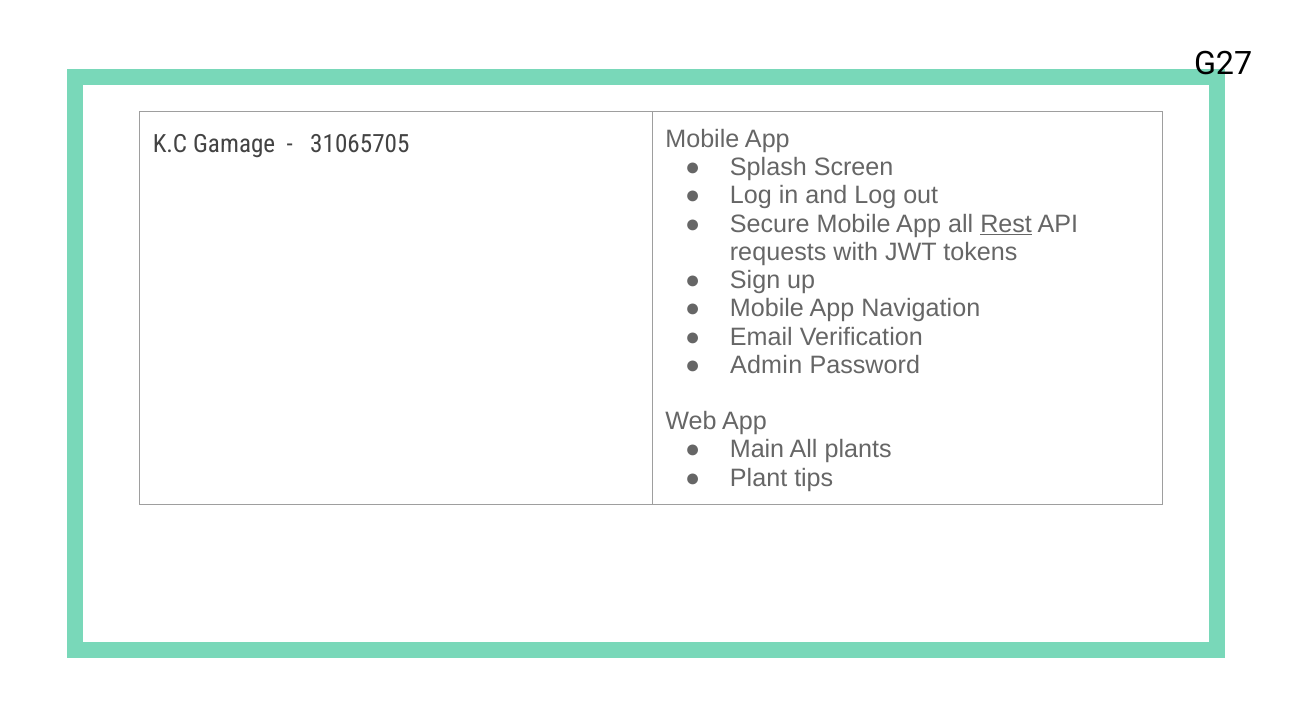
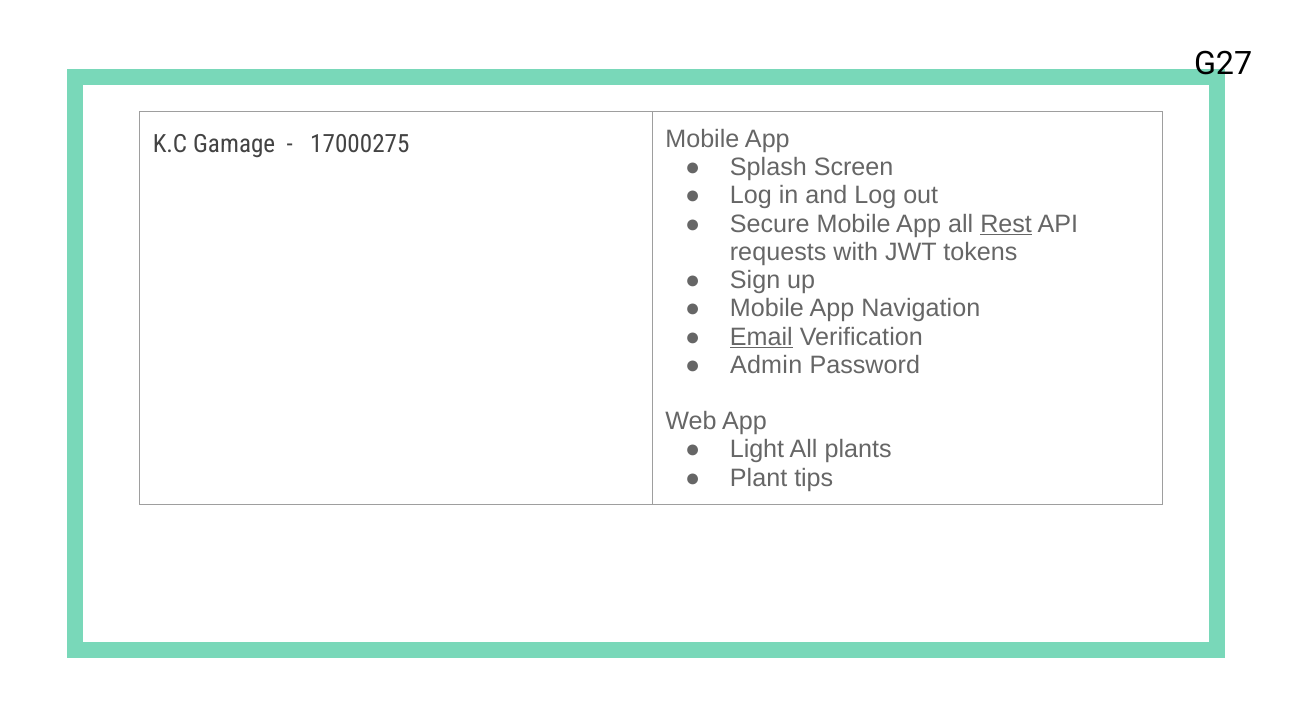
31065705: 31065705 -> 17000275
Email underline: none -> present
Main: Main -> Light
